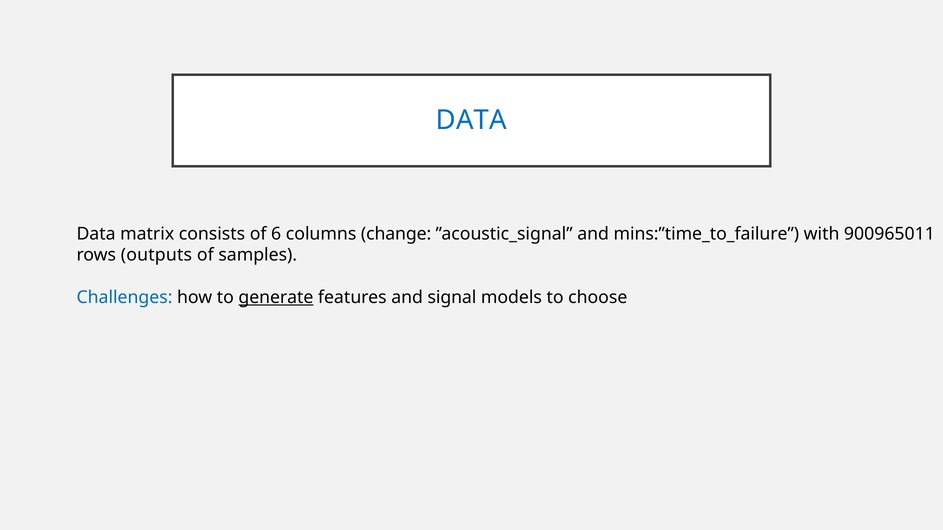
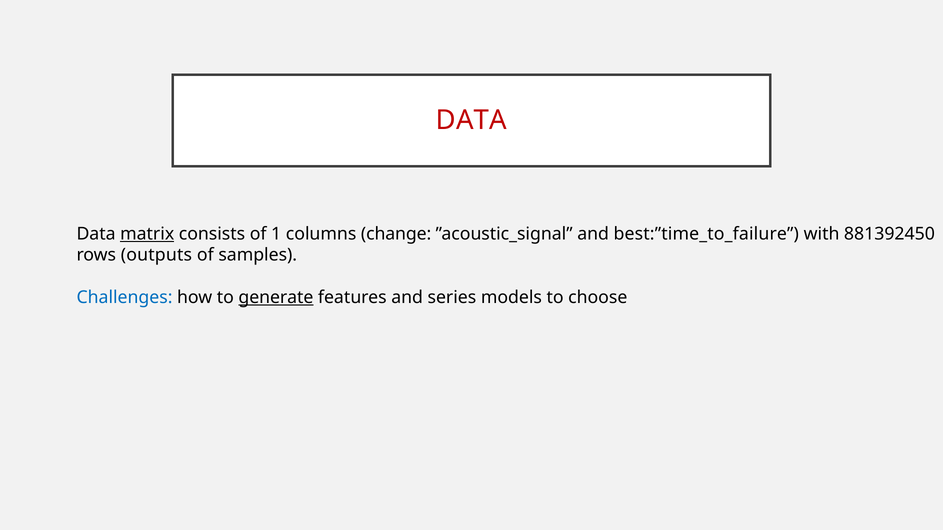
DATA at (471, 120) colour: blue -> red
matrix underline: none -> present
6: 6 -> 1
mins:”time_to_failure: mins:”time_to_failure -> best:”time_to_failure
900965011: 900965011 -> 881392450
signal: signal -> series
